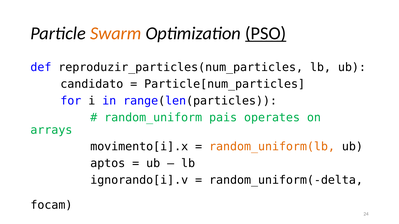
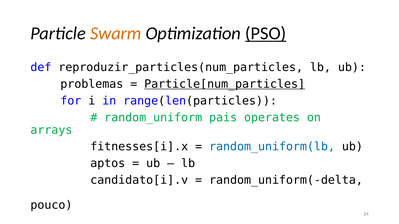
candidato: candidato -> problemas
Particle[num_particles underline: none -> present
movimento[i].x: movimento[i].x -> fitnesses[i].x
random_uniform(lb colour: orange -> blue
ignorando[i].v: ignorando[i].v -> candidato[i].v
focam: focam -> pouco
